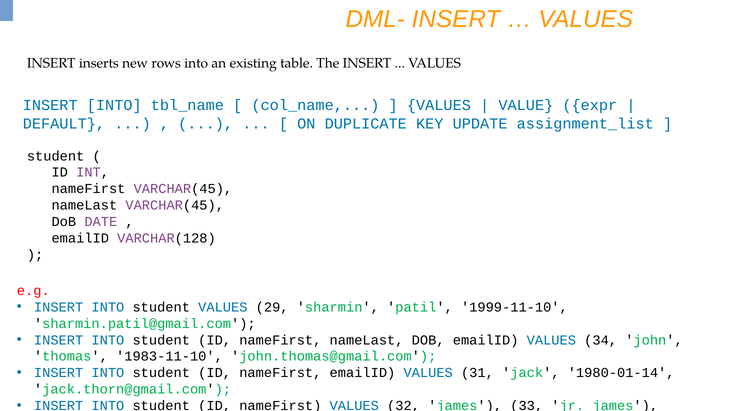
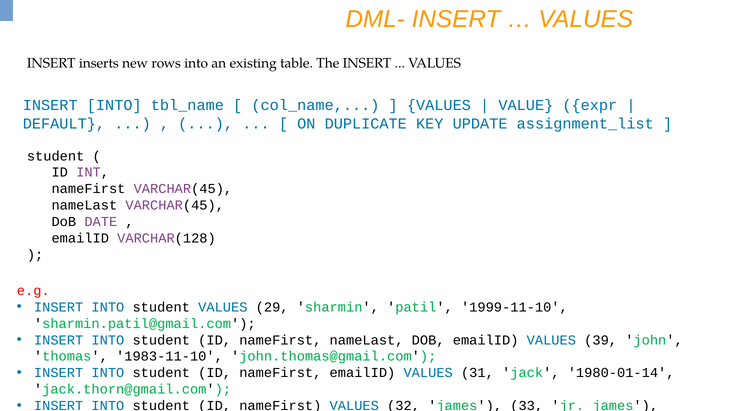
VALUES 34: 34 -> 39
